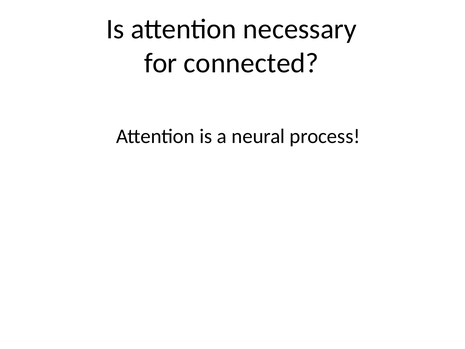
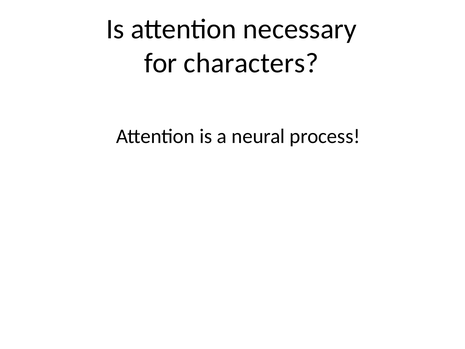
connected: connected -> characters
